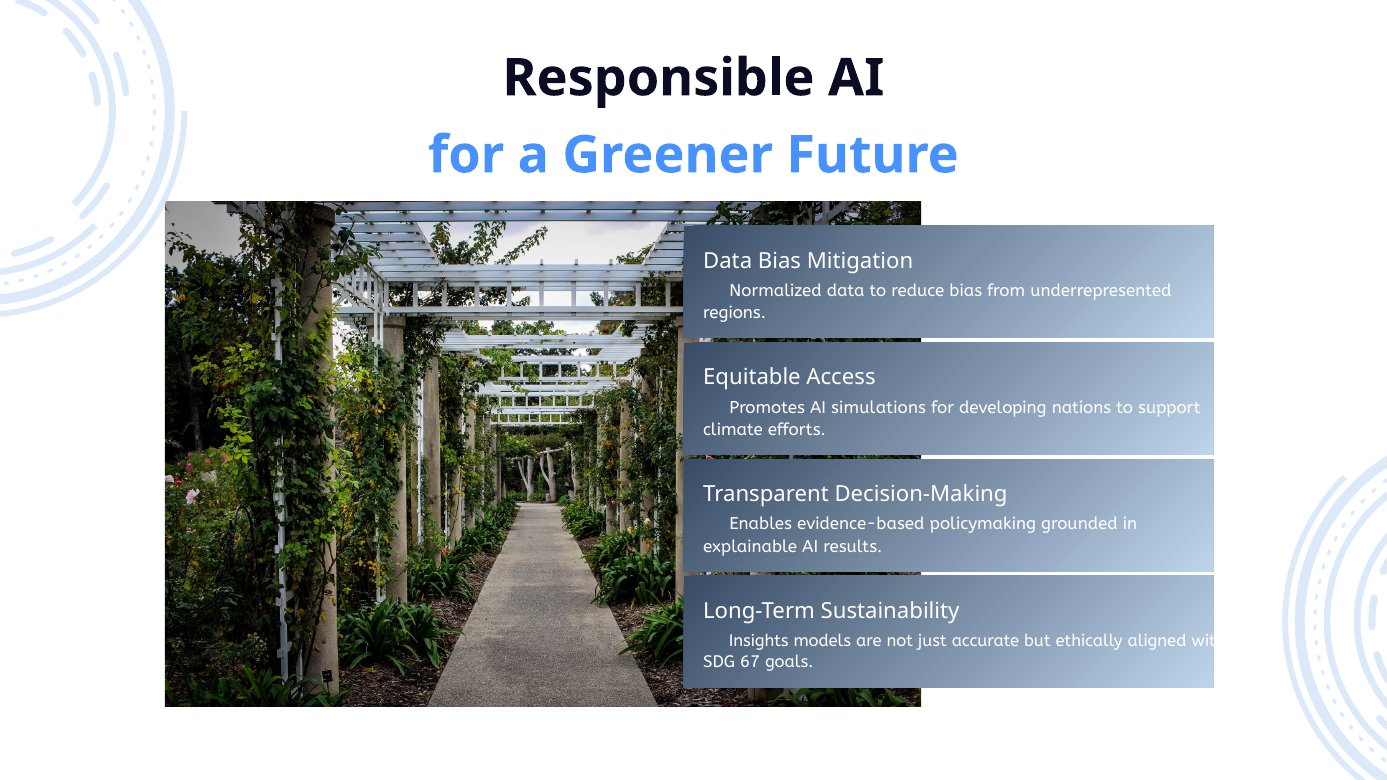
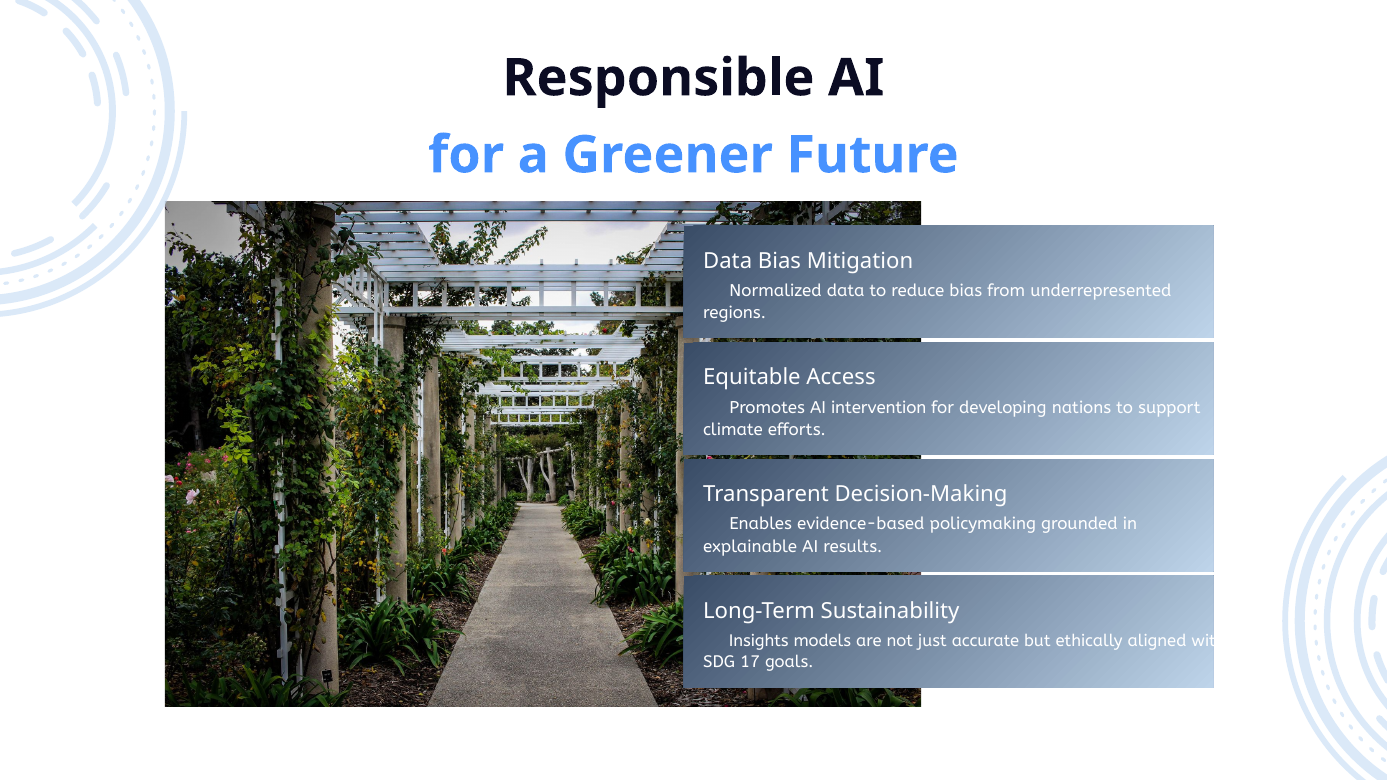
simulations: simulations -> intervention
67: 67 -> 17
